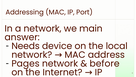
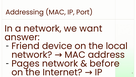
main: main -> want
Needs: Needs -> Friend
